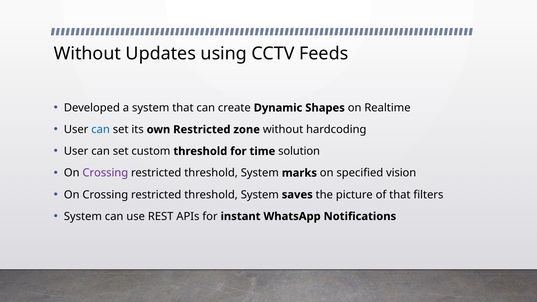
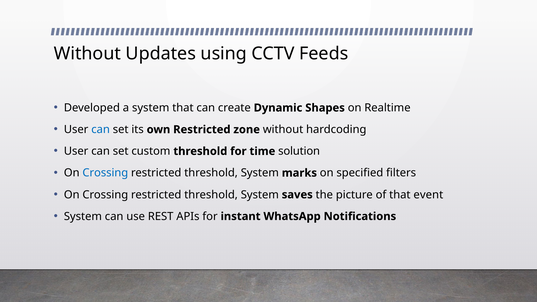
Crossing at (105, 173) colour: purple -> blue
vision: vision -> filters
filters: filters -> event
